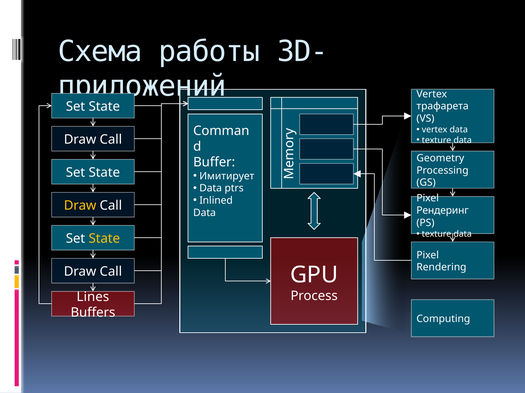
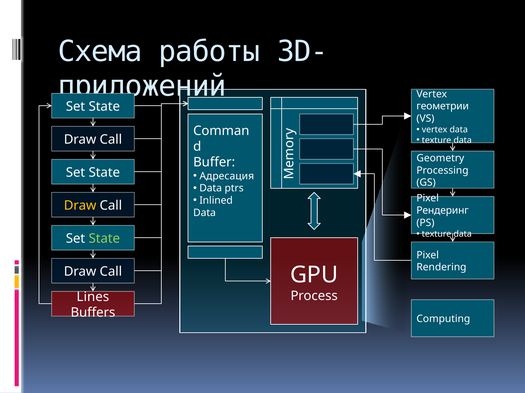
трафарета: трафарета -> геометрии
Имитирует: Имитирует -> Адресация
State at (104, 239) colour: yellow -> light green
